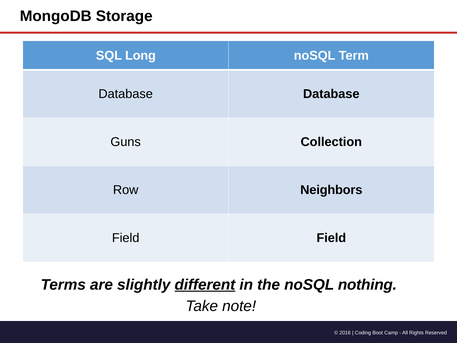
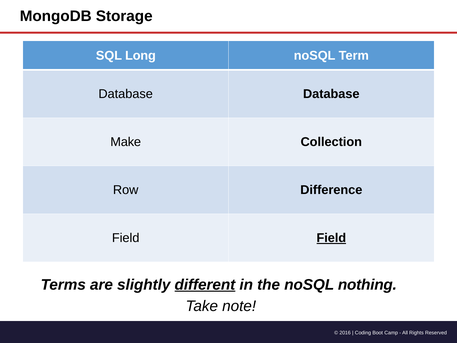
Guns: Guns -> Make
Neighbors: Neighbors -> Difference
Field at (331, 238) underline: none -> present
